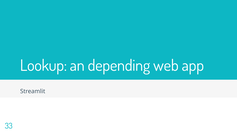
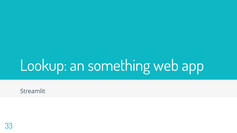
depending: depending -> something
